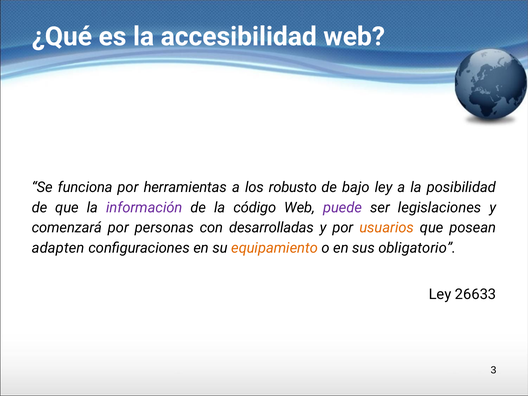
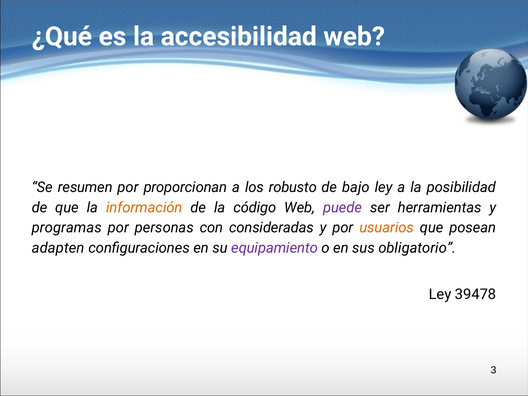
funciona: funciona -> resumen
herramientas: herramientas -> proporcionan
información colour: purple -> orange
legislaciones: legislaciones -> herramientas
comenzará: comenzará -> programas
desarrolladas: desarrolladas -> consideradas
equipamiento colour: orange -> purple
26633: 26633 -> 39478
